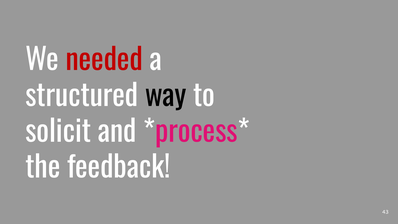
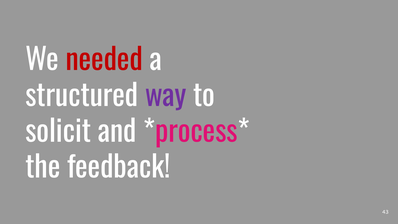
way colour: black -> purple
